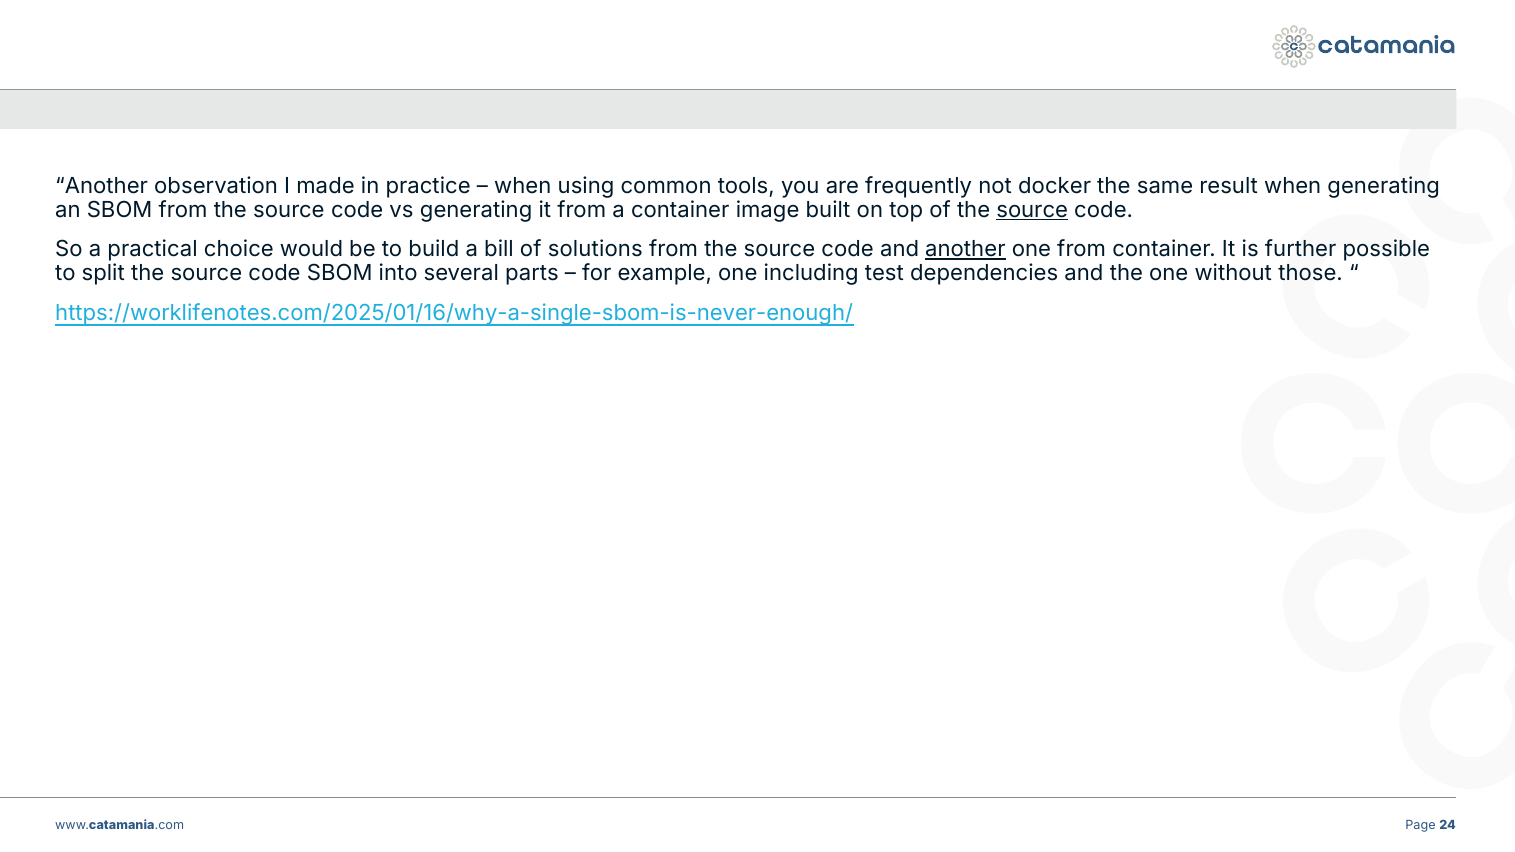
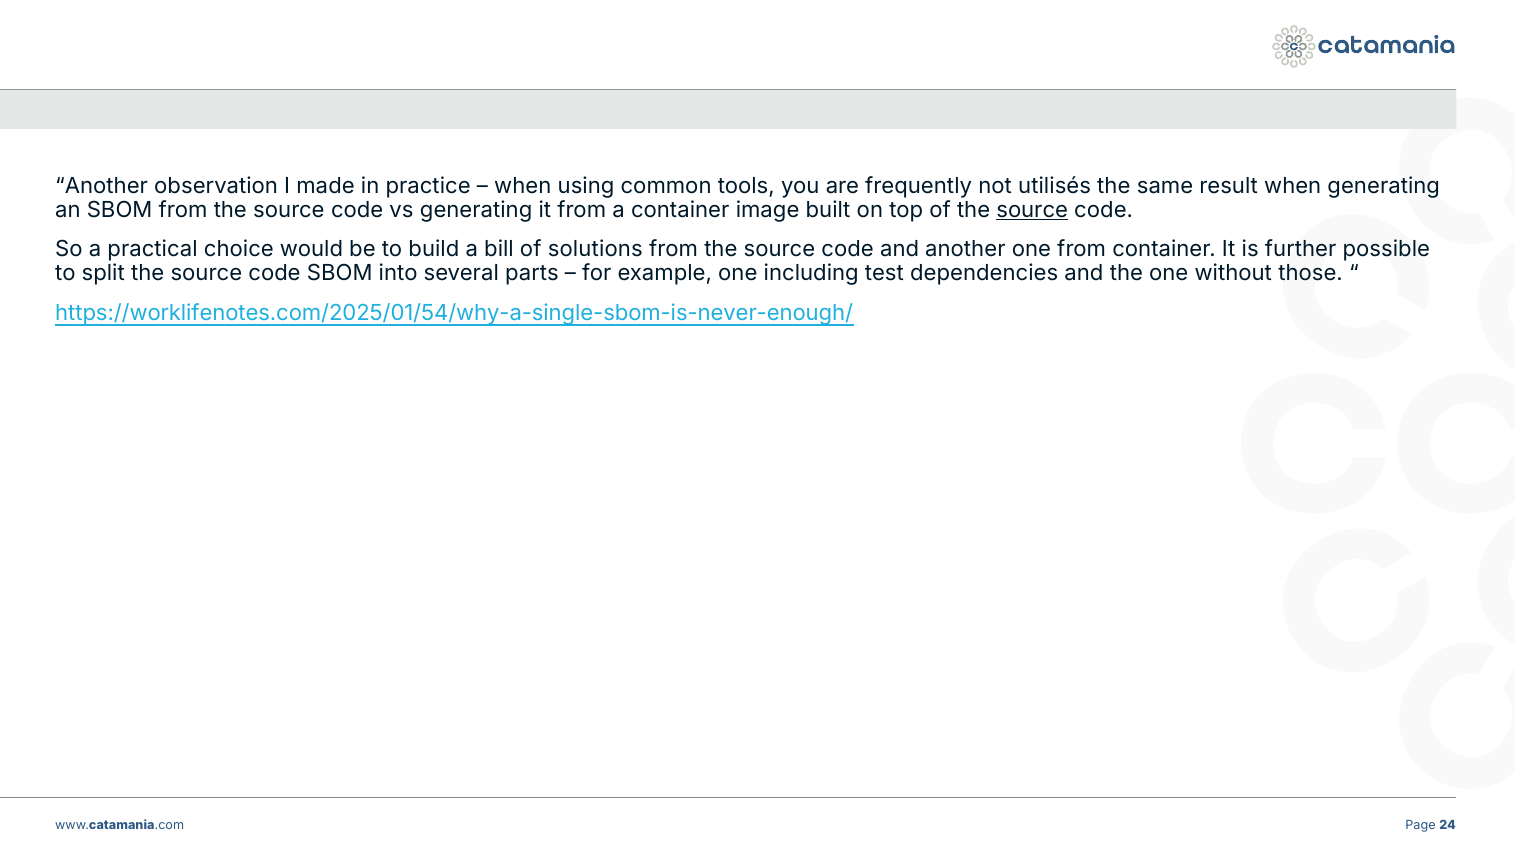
docker: docker -> utilisés
another at (965, 250) underline: present -> none
https://worklifenotes.com/2025/01/16/why-a-single-sbom-is-never-enough/: https://worklifenotes.com/2025/01/16/why-a-single-sbom-is-never-enough/ -> https://worklifenotes.com/2025/01/54/why-a-single-sbom-is-never-enough/
